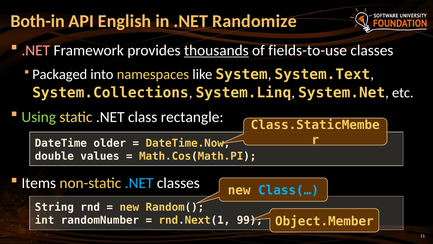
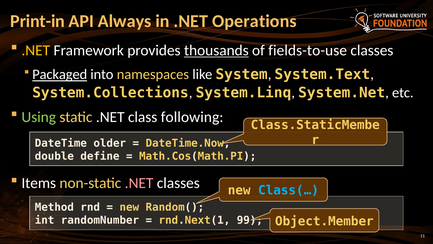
Both-in: Both-in -> Print-in
English: English -> Always
Randomize: Randomize -> Operations
.NET at (36, 50) colour: pink -> yellow
Packaged underline: none -> present
rectangle: rectangle -> following
values: values -> define
.NET at (139, 183) colour: light blue -> pink
String: String -> Method
